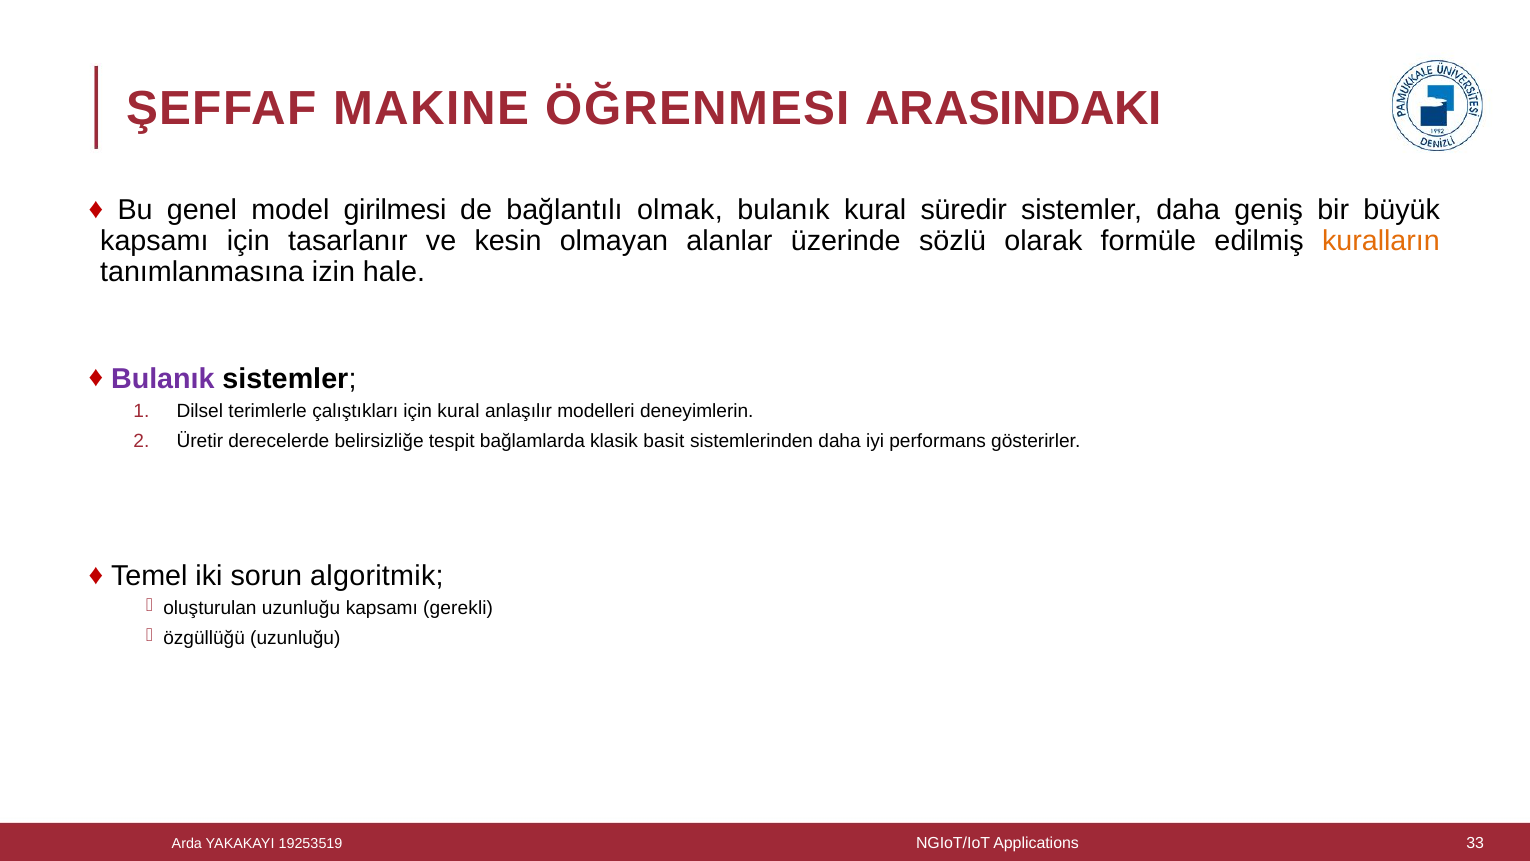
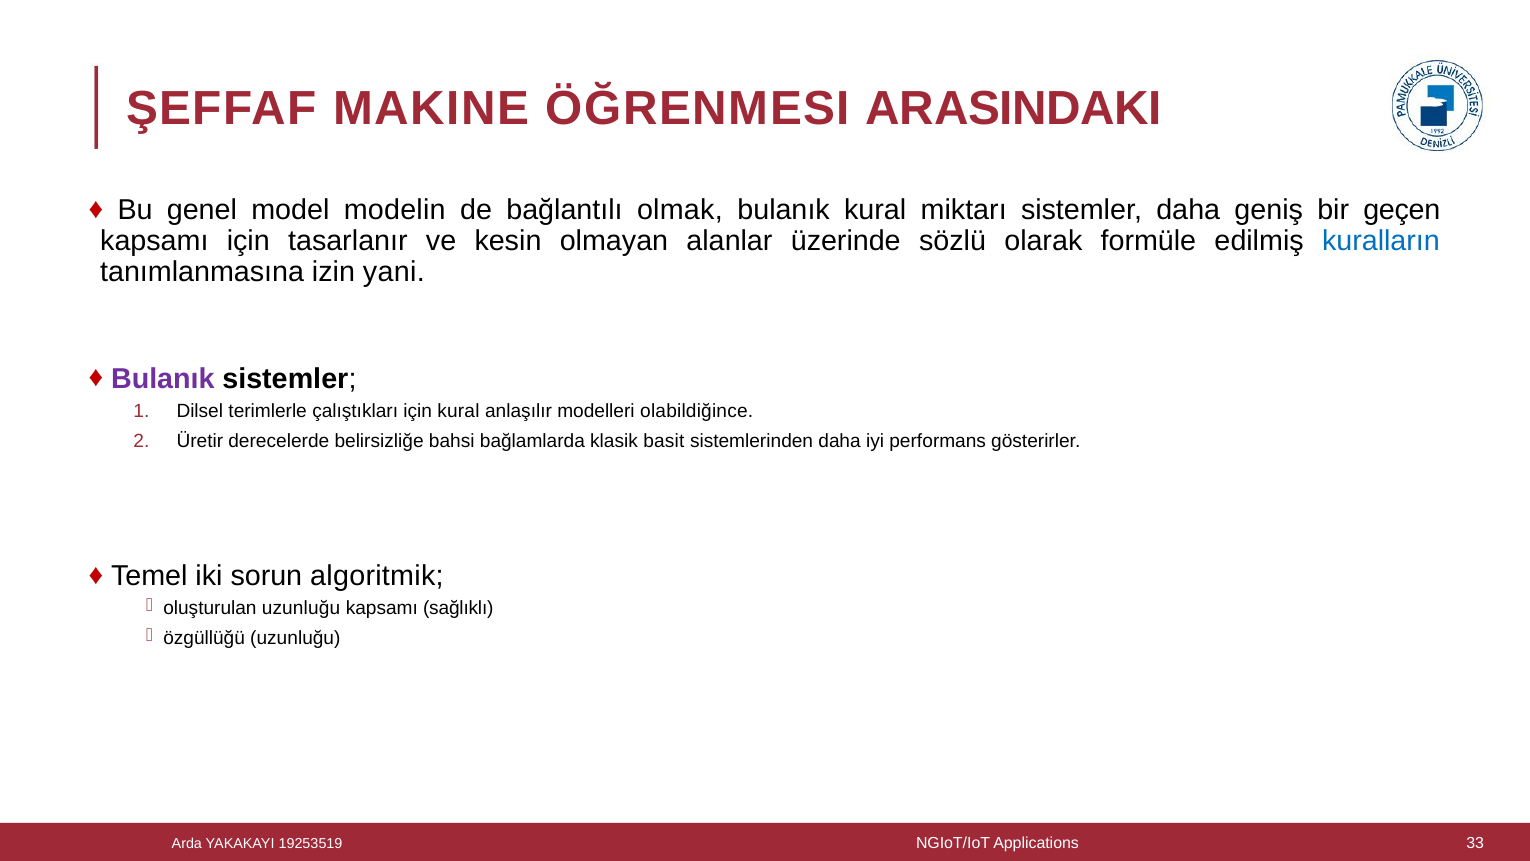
girilmesi: girilmesi -> modelin
süredir: süredir -> miktarı
büyük: büyük -> geçen
kuralların colour: orange -> blue
hale: hale -> yani
deneyimlerin: deneyimlerin -> olabildiğince
tespit: tespit -> bahsi
gerekli: gerekli -> sağlıklı
